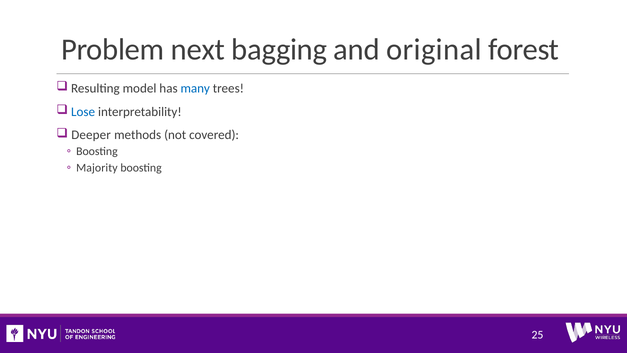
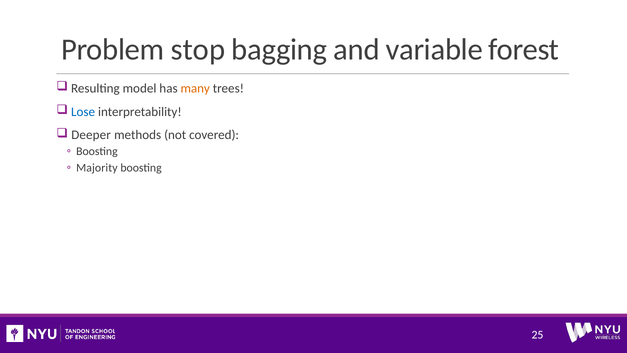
next: next -> stop
original: original -> variable
many colour: blue -> orange
